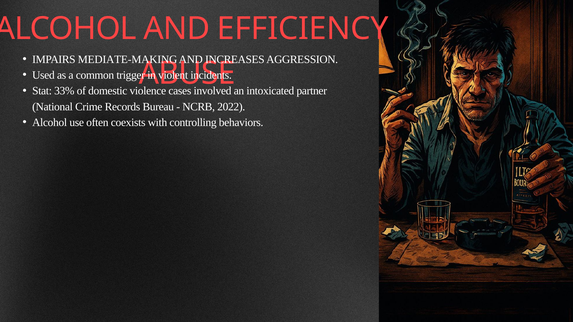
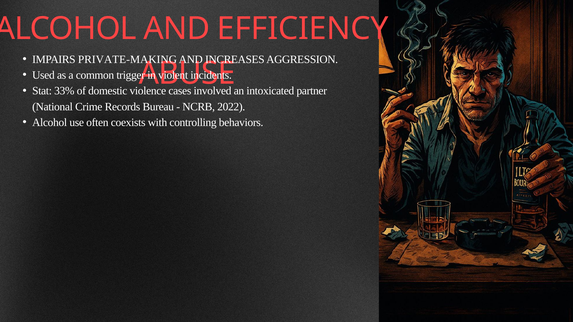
MEDIATE-MAKING: MEDIATE-MAKING -> PRIVATE-MAKING
